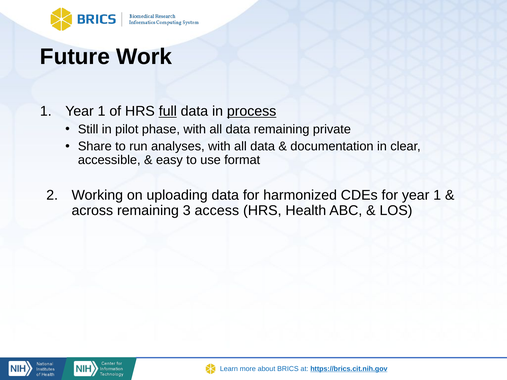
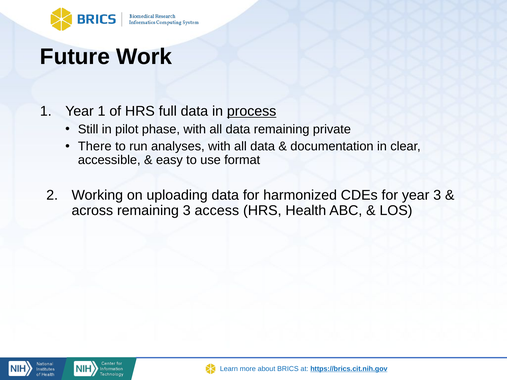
full underline: present -> none
Share: Share -> There
for year 1: 1 -> 3
